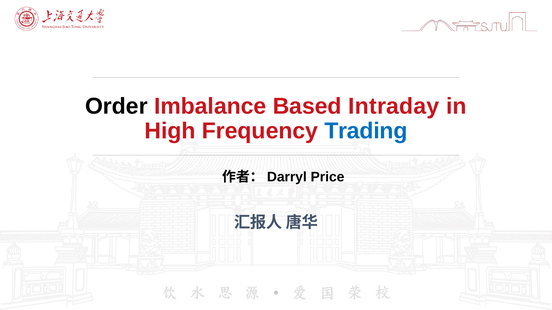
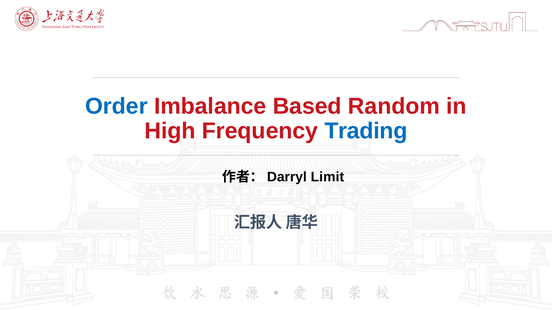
Order colour: black -> blue
Intraday: Intraday -> Random
Price: Price -> Limit
